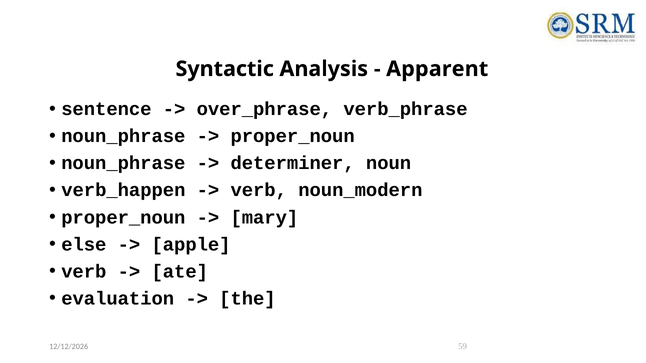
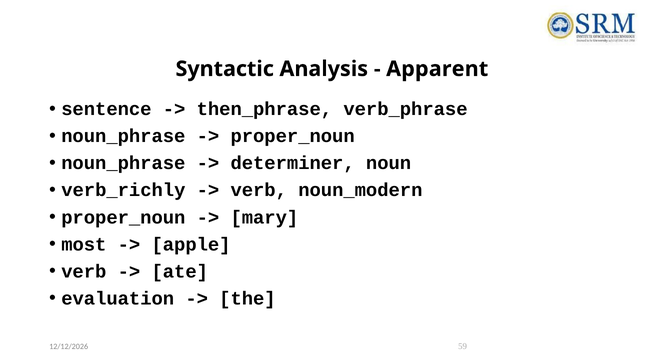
over_phrase: over_phrase -> then_phrase
verb_happen: verb_happen -> verb_richly
else: else -> most
